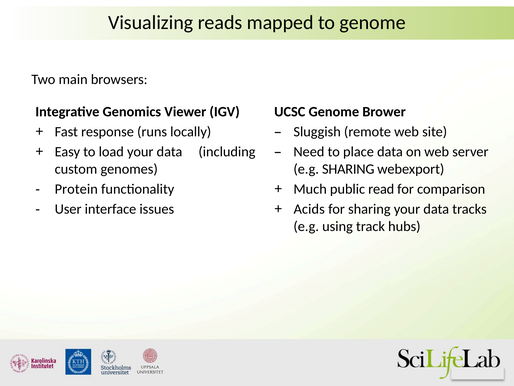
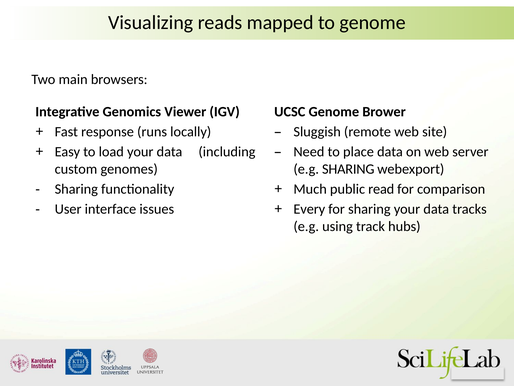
Protein at (76, 189): Protein -> Sharing
Acids: Acids -> Every
